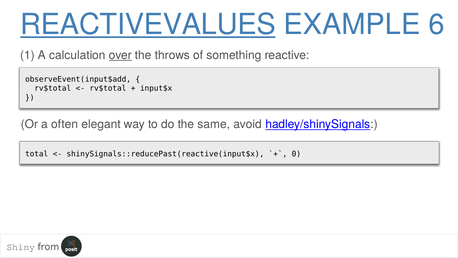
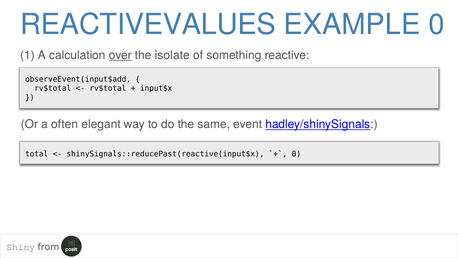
REACTIVEVALUES underline: present -> none
EXAMPLE 6: 6 -> 0
throws: throws -> isolate
avoid: avoid -> event
